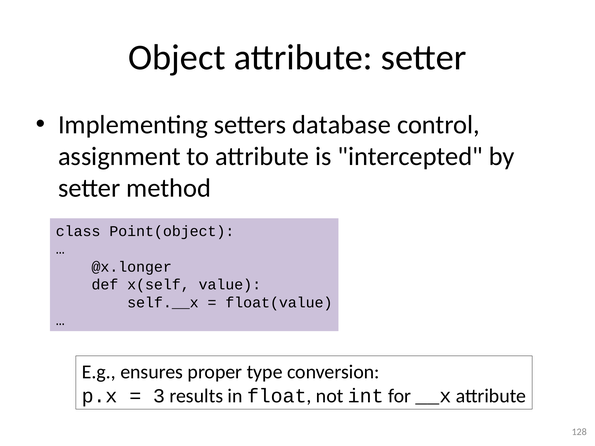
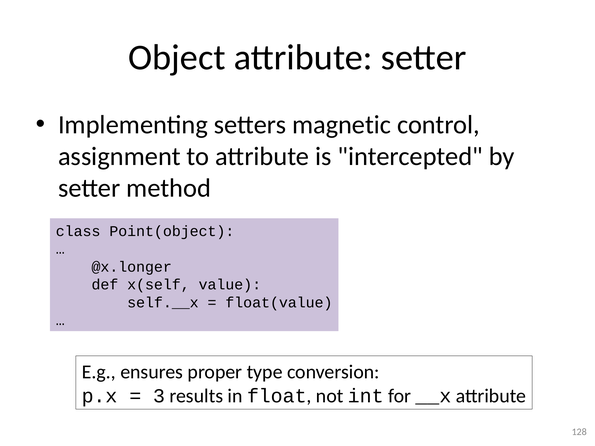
database: database -> magnetic
